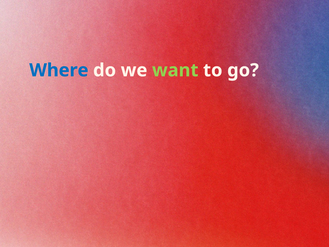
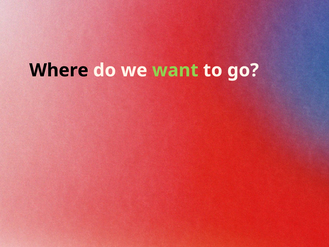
Where colour: blue -> black
